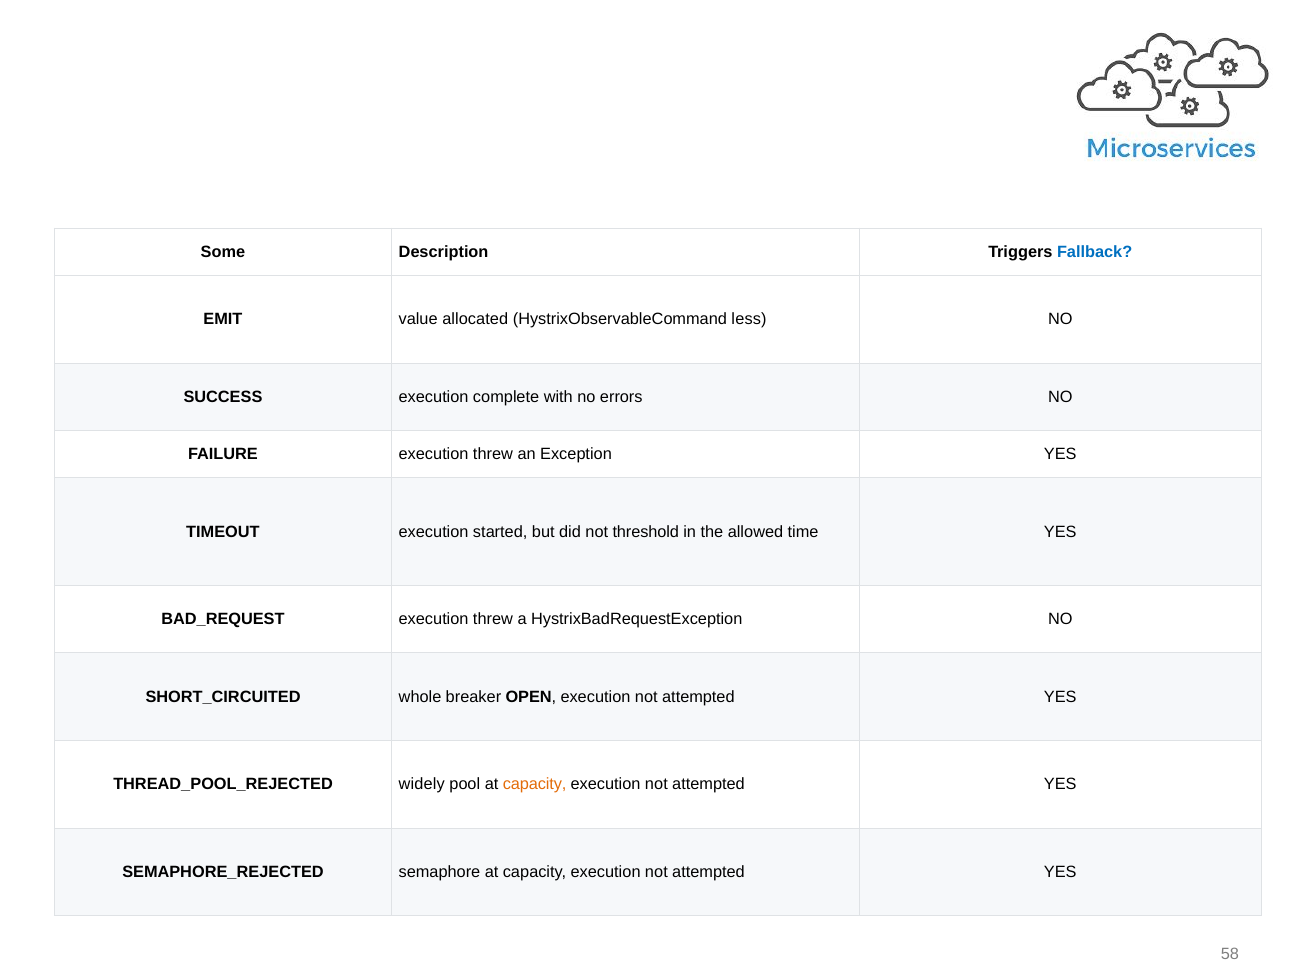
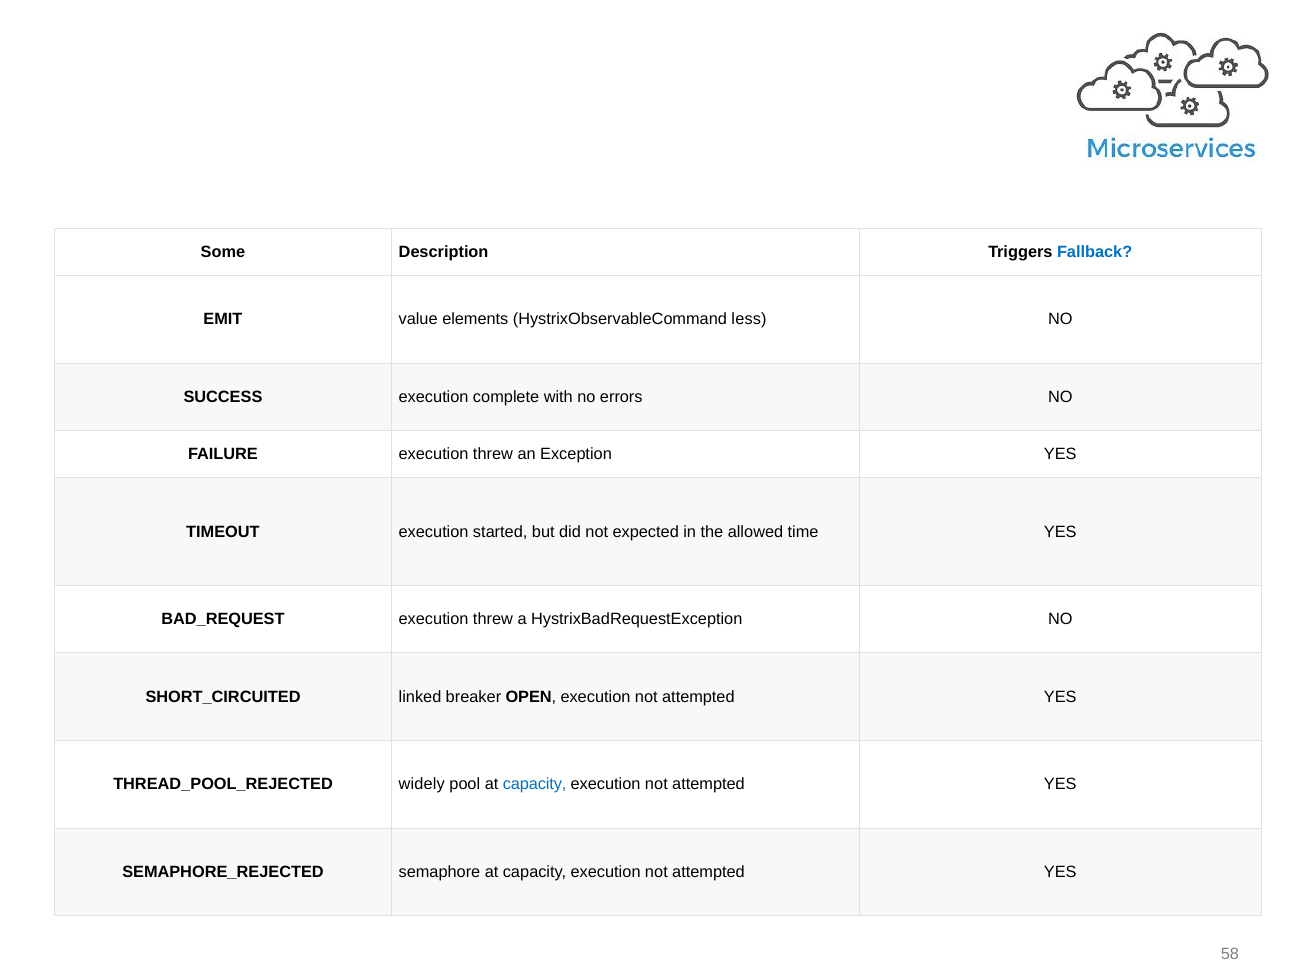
allocated: allocated -> elements
threshold: threshold -> expected
whole: whole -> linked
capacity at (535, 785) colour: orange -> blue
